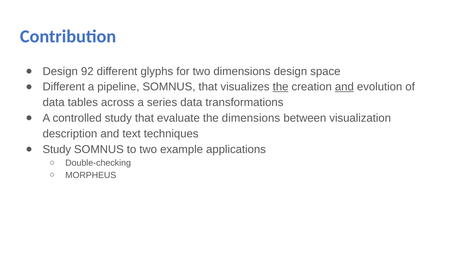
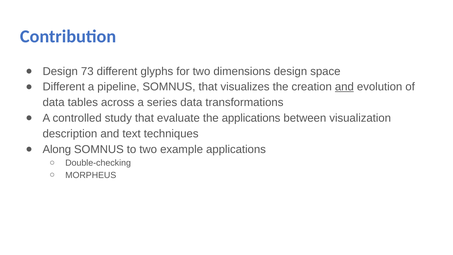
92: 92 -> 73
the at (281, 87) underline: present -> none
the dimensions: dimensions -> applications
Study at (57, 149): Study -> Along
